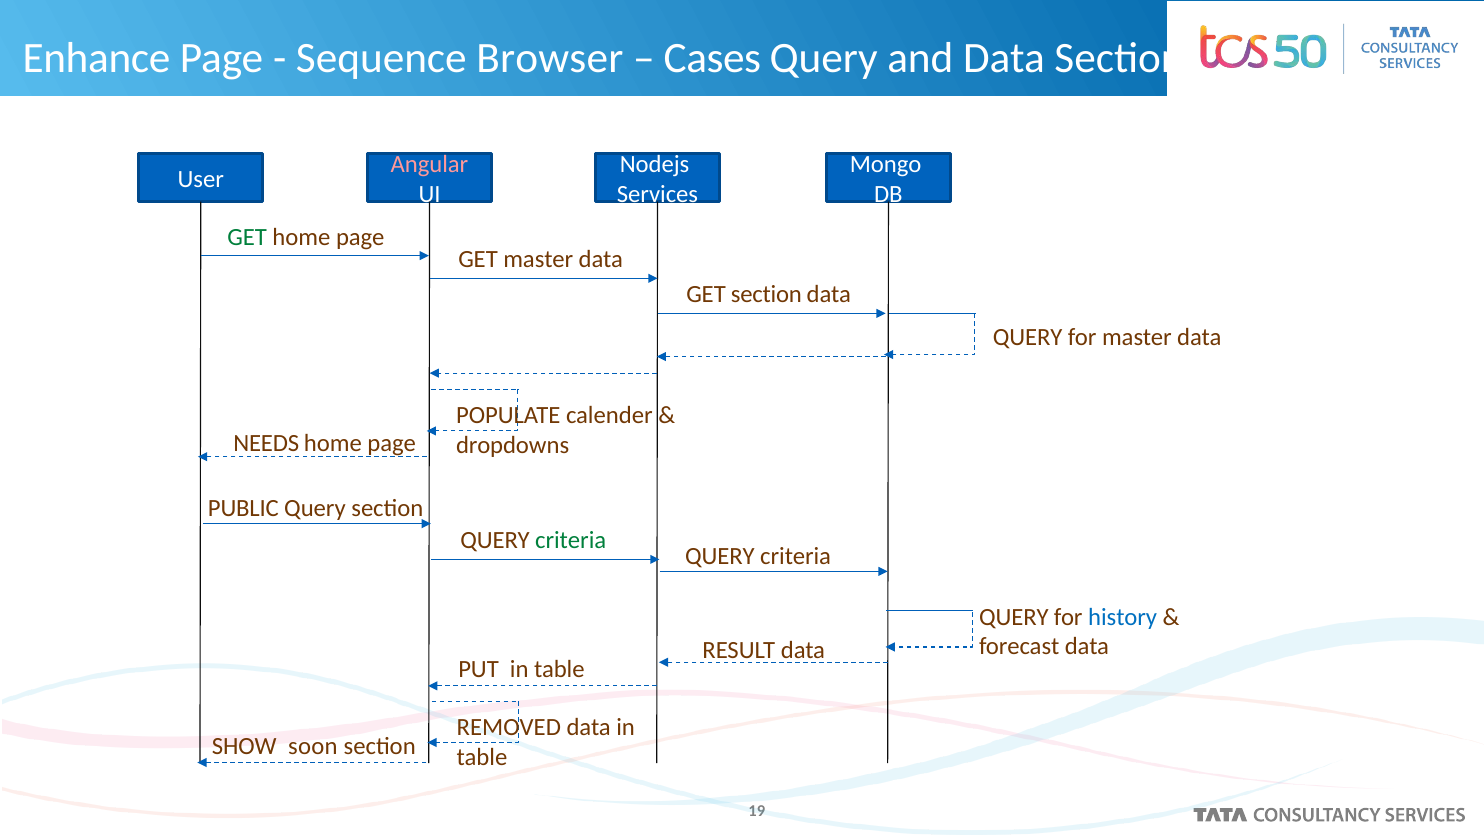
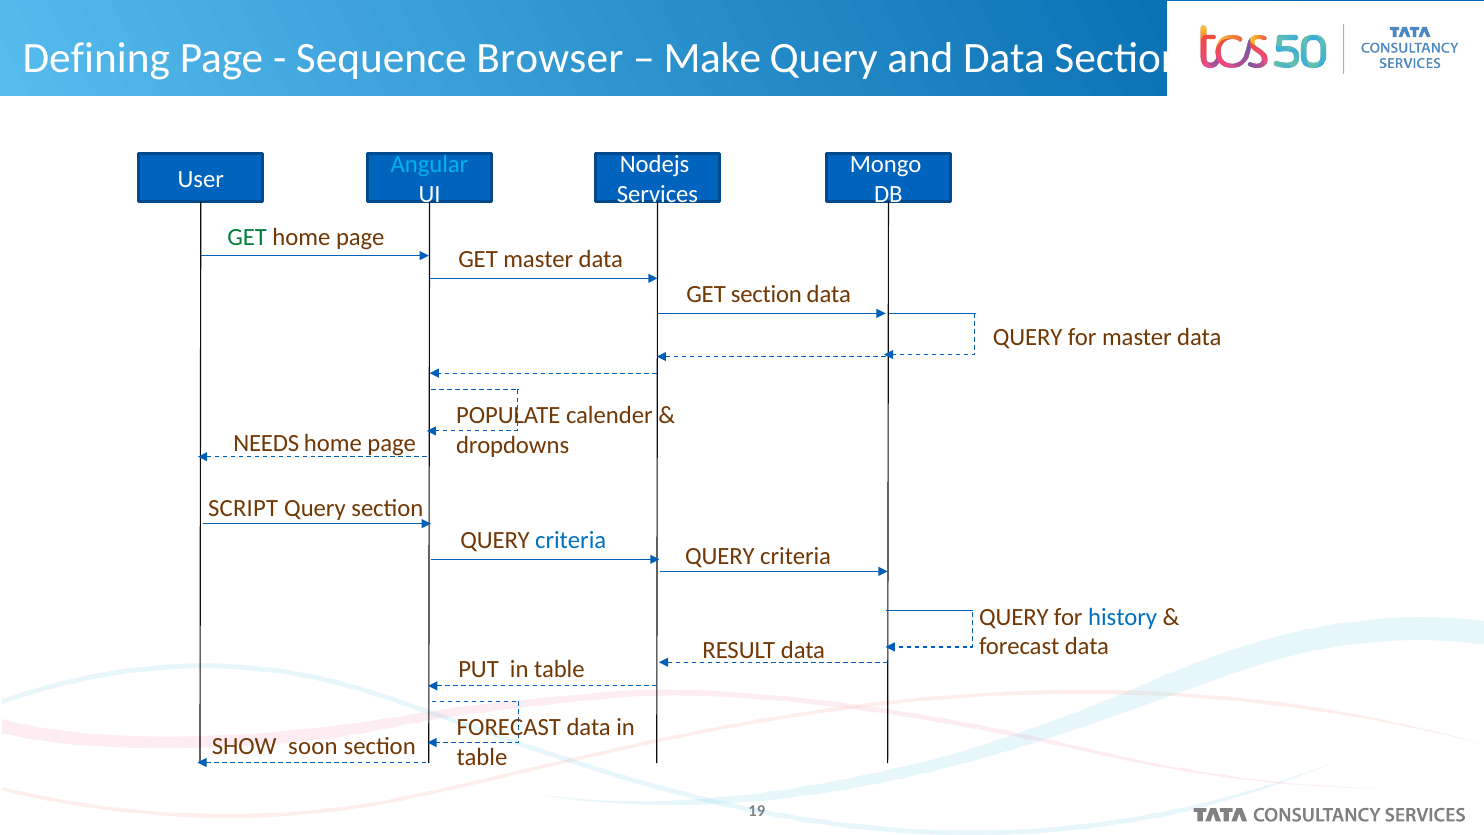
Enhance: Enhance -> Defining
Cases: Cases -> Make
Angular colour: pink -> light blue
PUBLIC: PUBLIC -> SCRIPT
criteria at (571, 540) colour: green -> blue
REMOVED at (509, 727): REMOVED -> FORECAST
